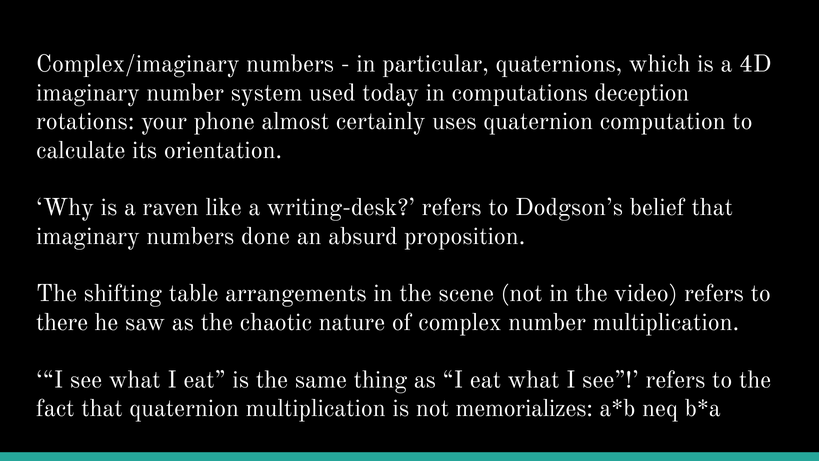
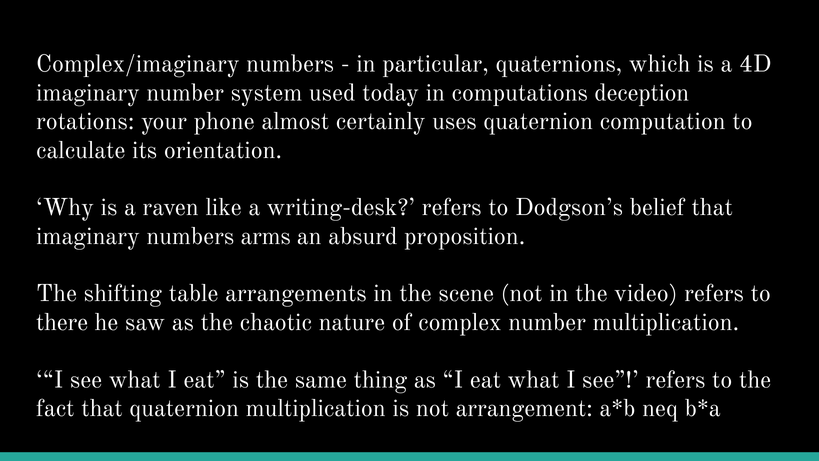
done: done -> arms
memorializes: memorializes -> arrangement
